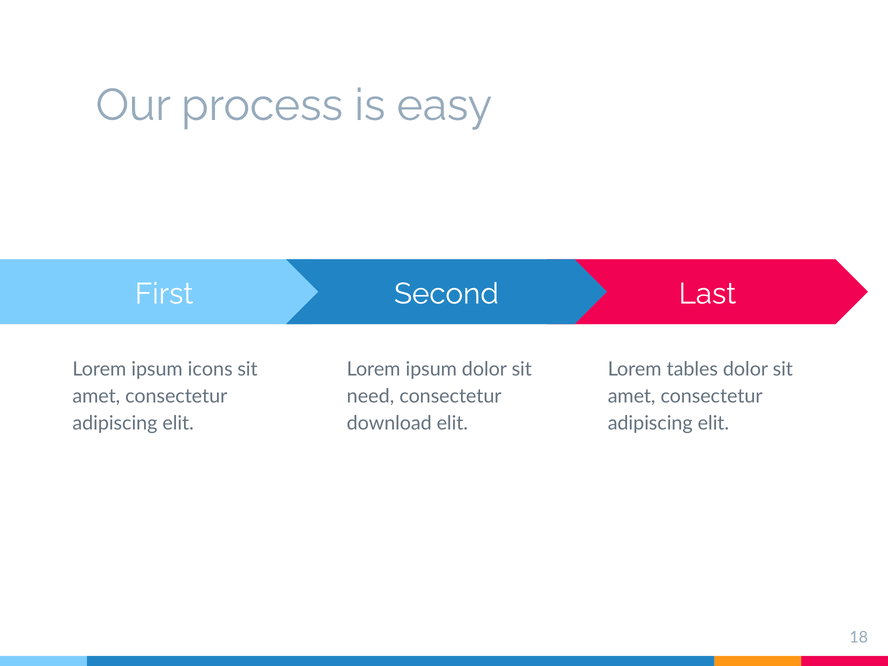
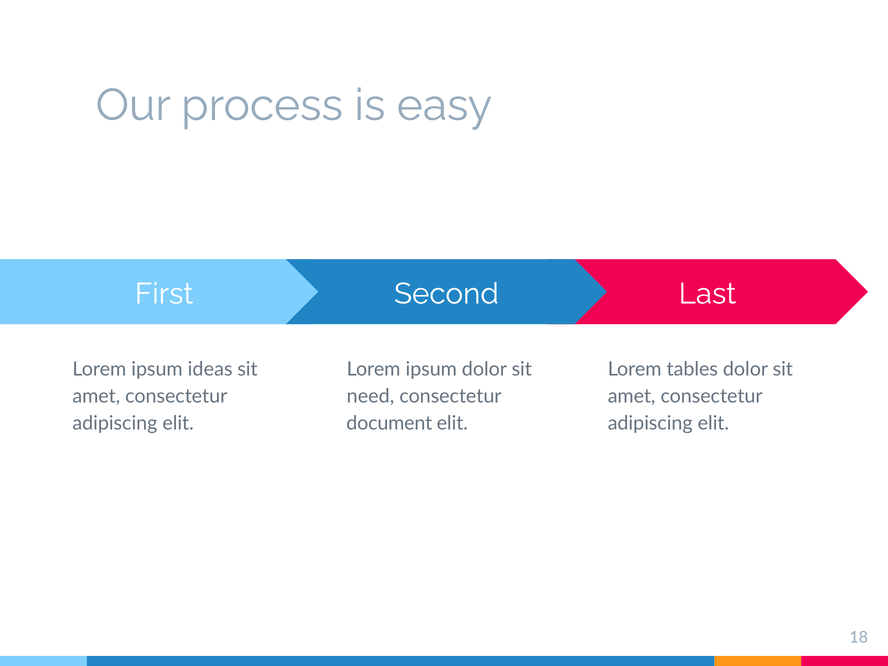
icons: icons -> ideas
download: download -> document
